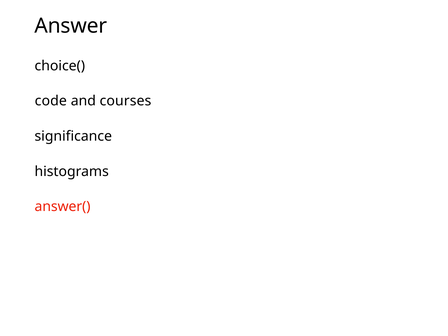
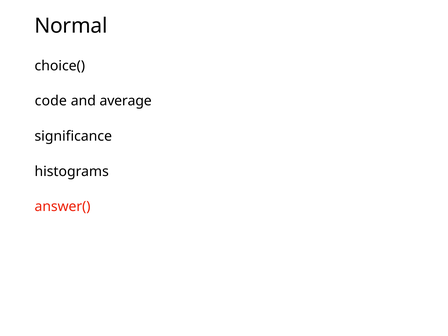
Answer: Answer -> Normal
courses: courses -> average
